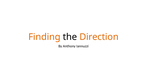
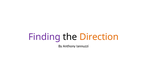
Finding colour: orange -> purple
